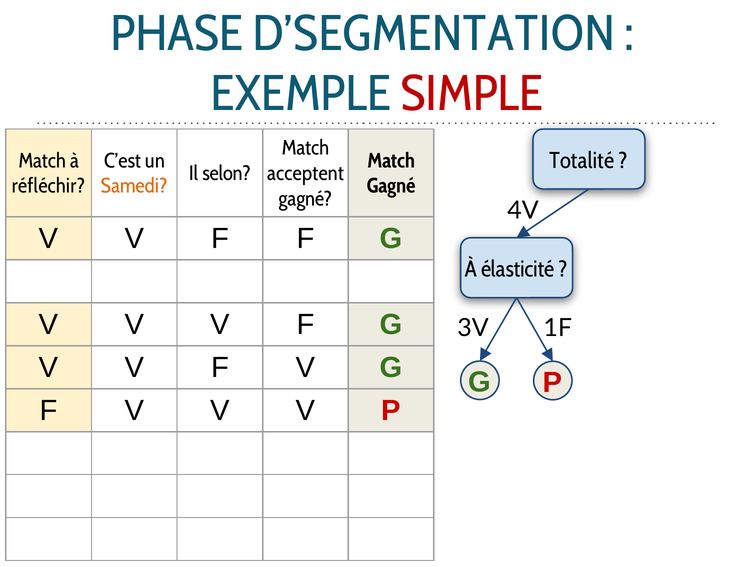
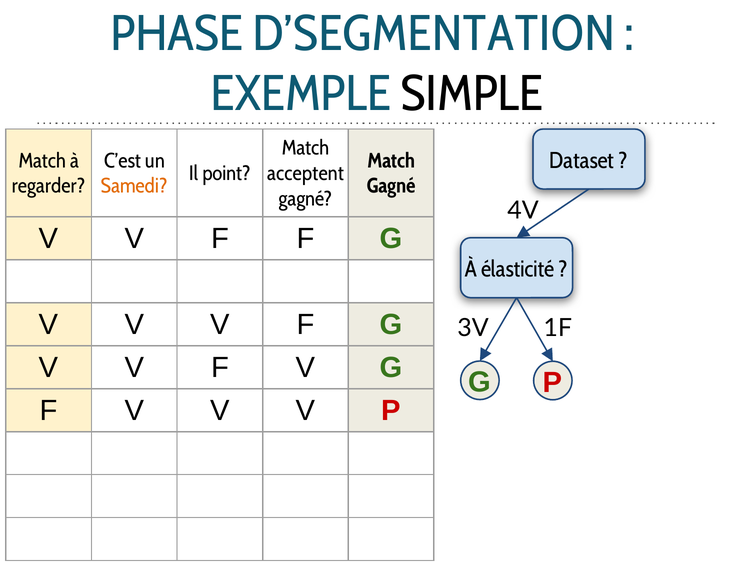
SIMPLE colour: red -> black
Totalité: Totalité -> Dataset
selon: selon -> point
réfléchir: réfléchir -> regarder
